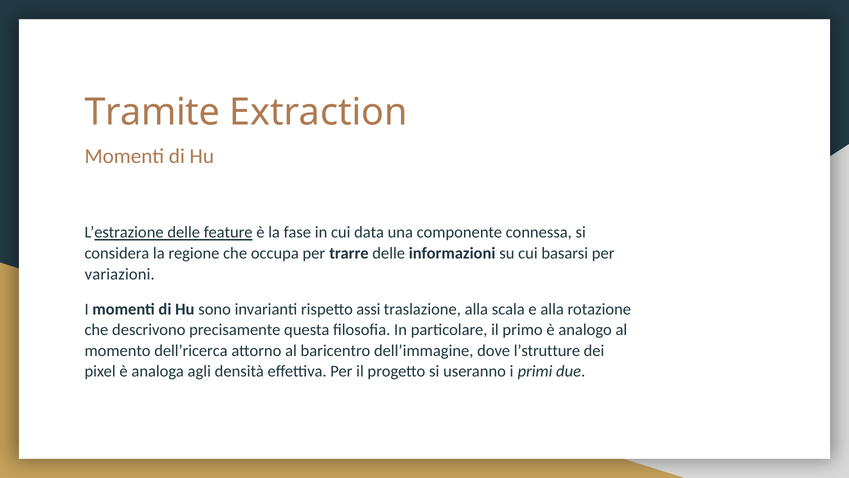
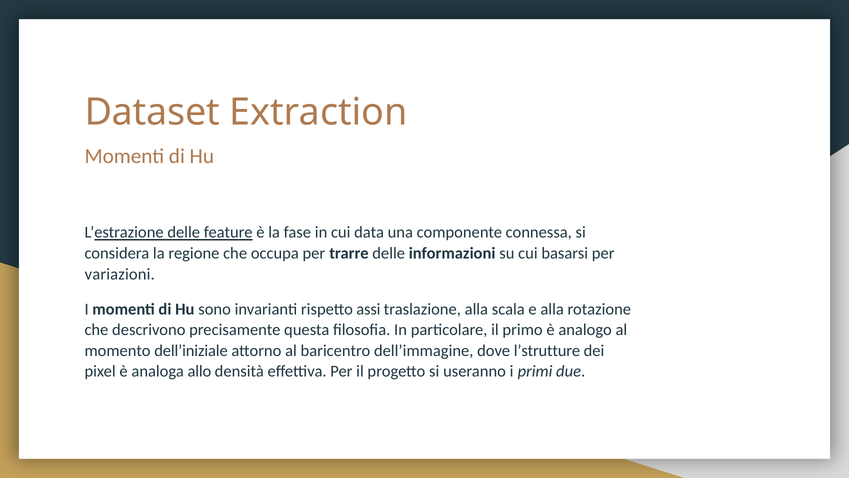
Tramite: Tramite -> Dataset
dell’ricerca: dell’ricerca -> dell’iniziale
agli: agli -> allo
